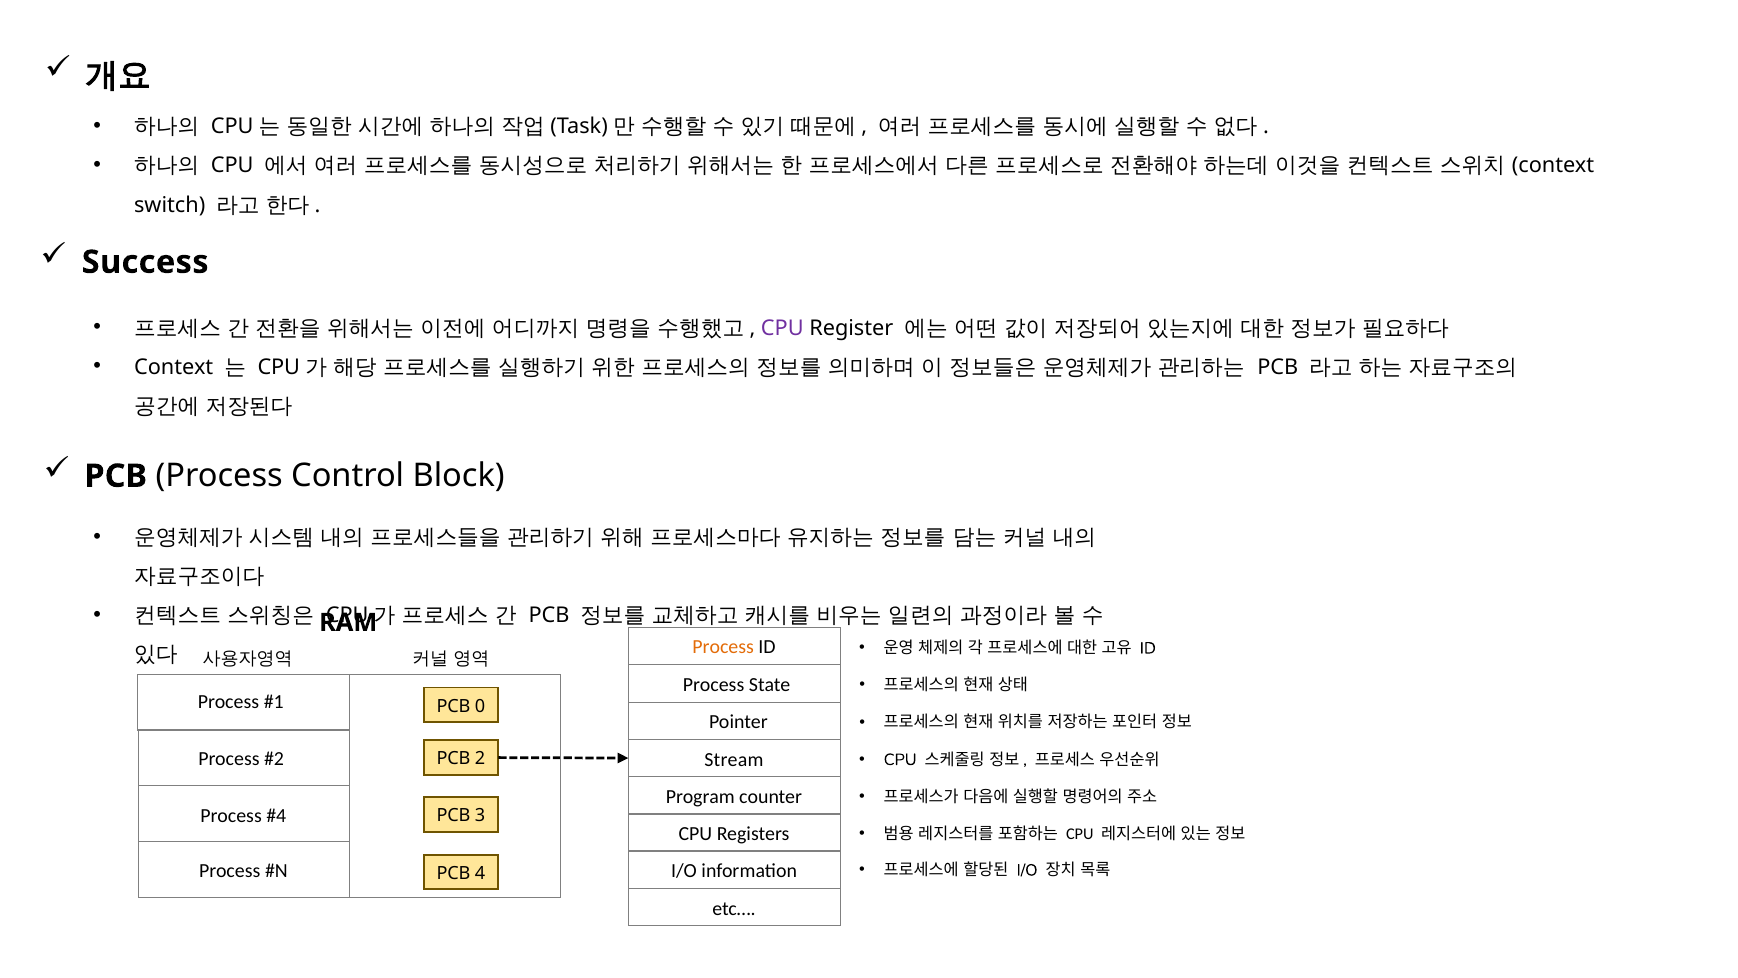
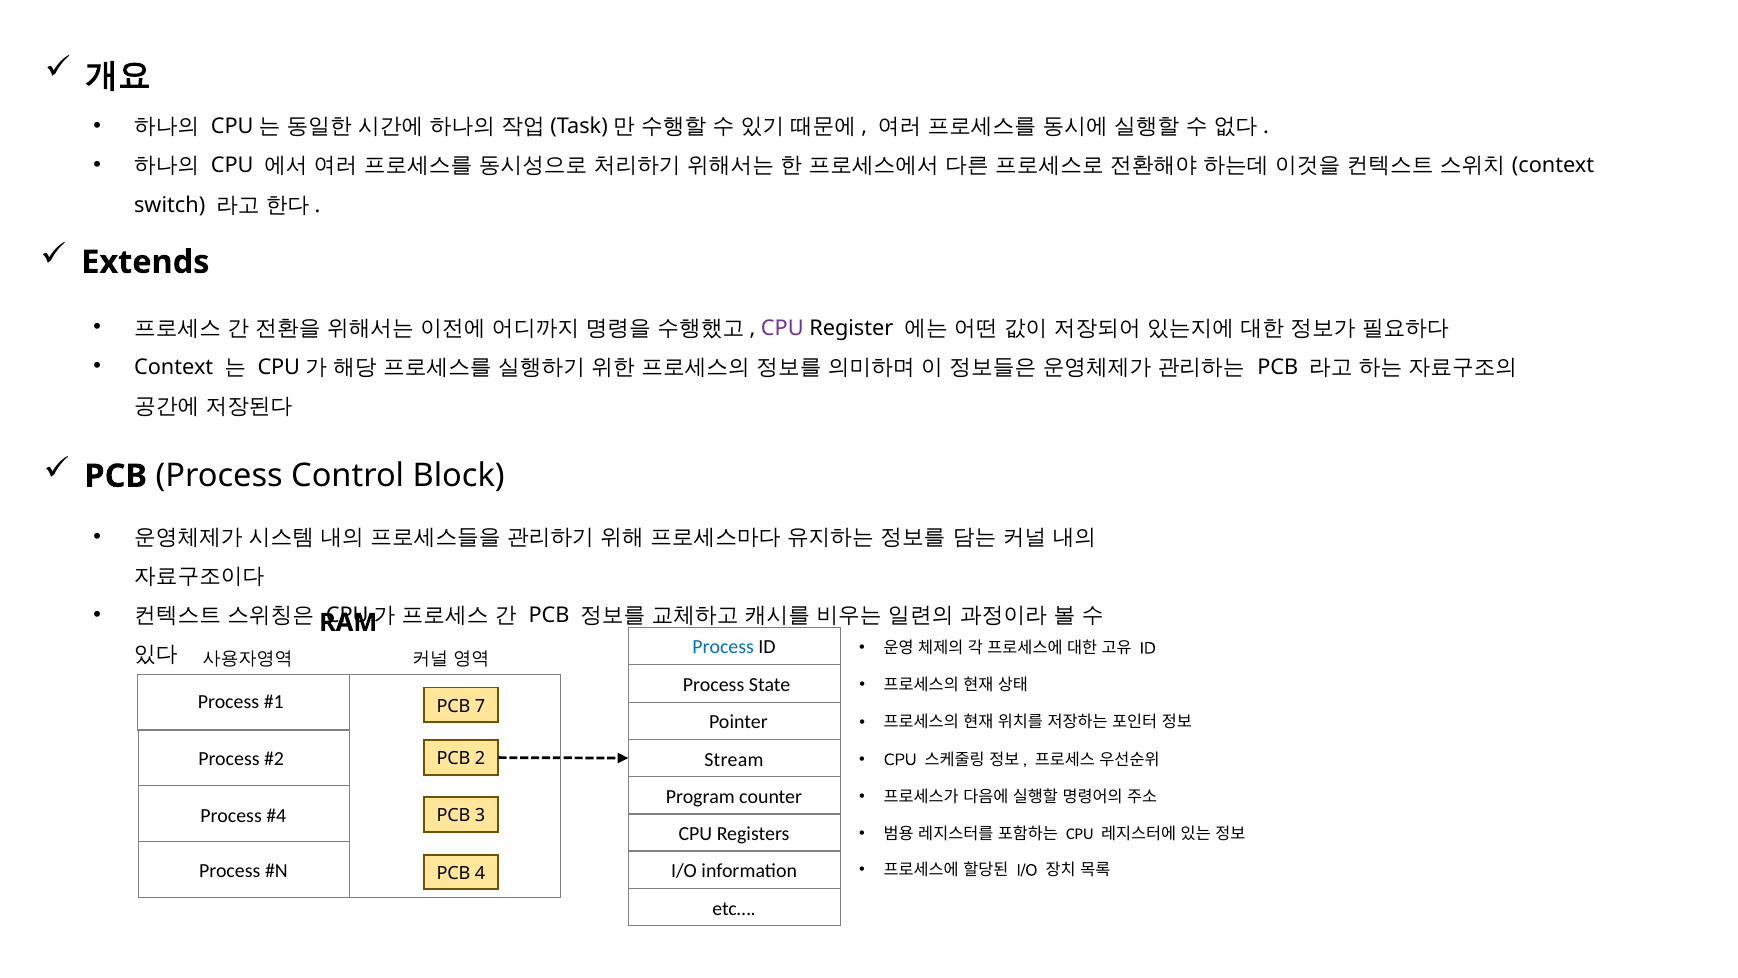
Success: Success -> Extends
Process at (723, 647) colour: orange -> blue
0: 0 -> 7
